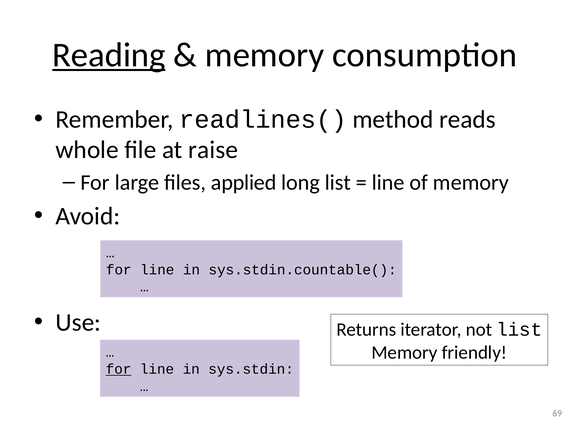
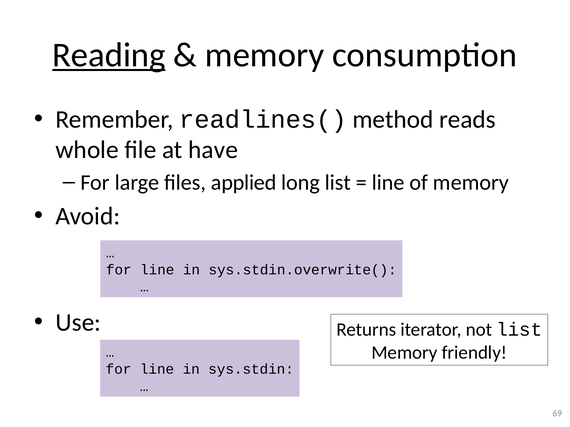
raise: raise -> have
sys.stdin.countable(: sys.stdin.countable( -> sys.stdin.overwrite(
for at (119, 370) underline: present -> none
